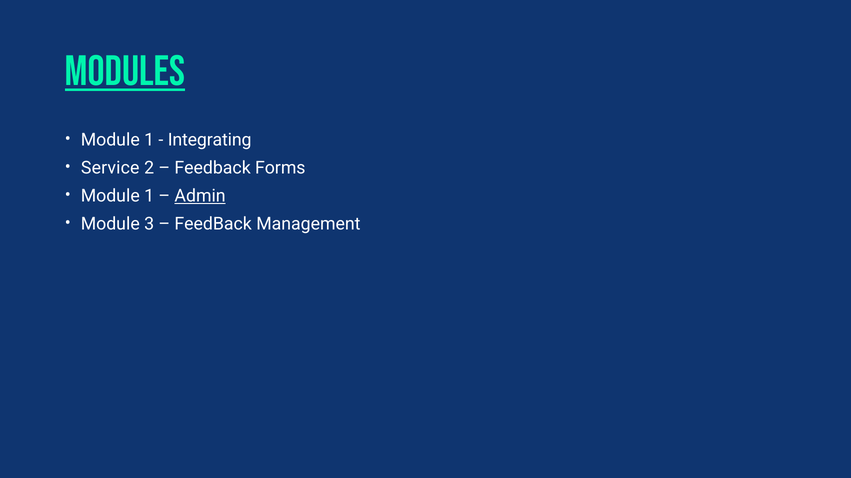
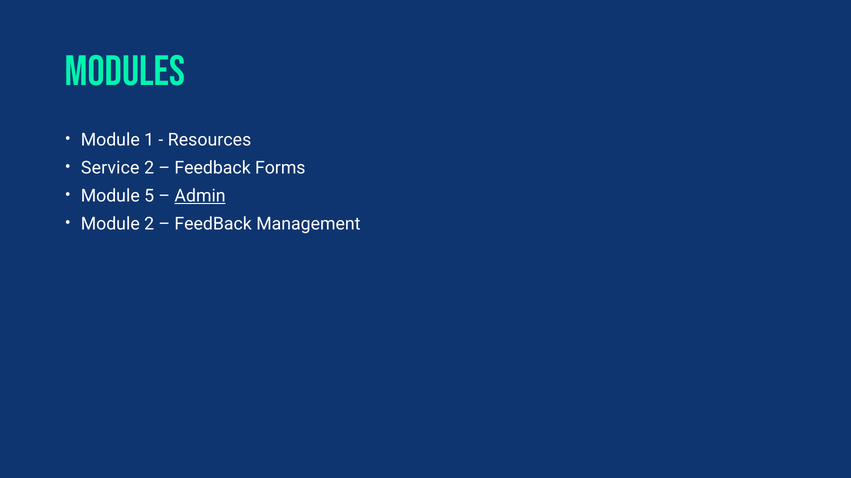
Modules underline: present -> none
Integrating: Integrating -> Resources
1 at (149, 196): 1 -> 5
Module 3: 3 -> 2
